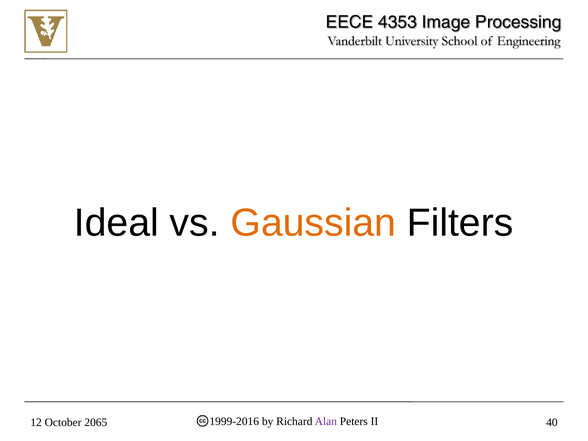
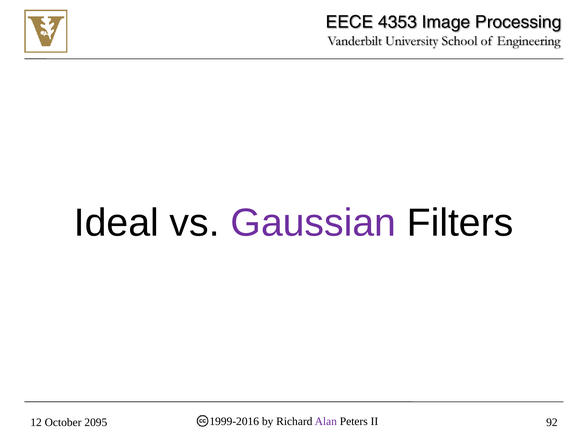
Gaussian colour: orange -> purple
2065: 2065 -> 2095
40: 40 -> 92
